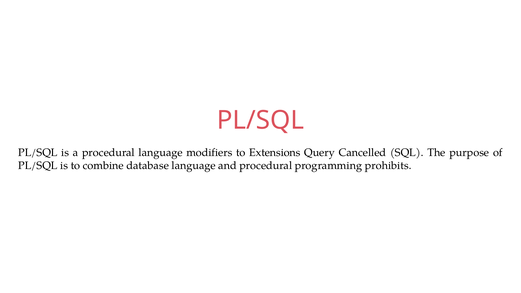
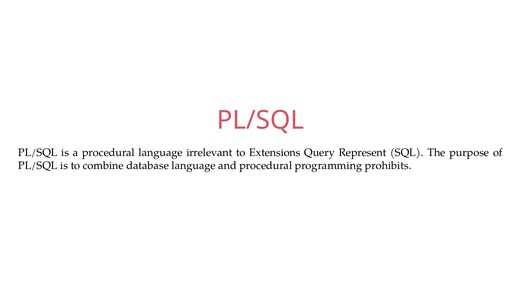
modifiers: modifiers -> irrelevant
Cancelled: Cancelled -> Represent
